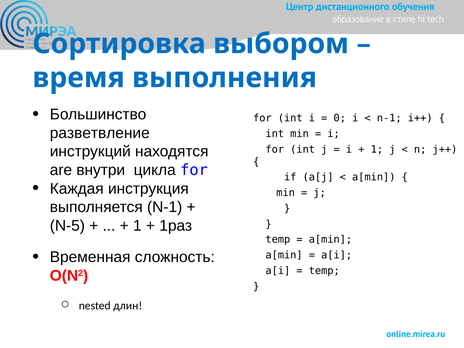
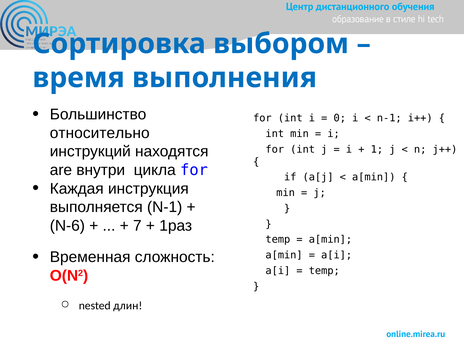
разветвление: разветвление -> относительно
N-5: N-5 -> N-6
1 at (137, 226): 1 -> 7
